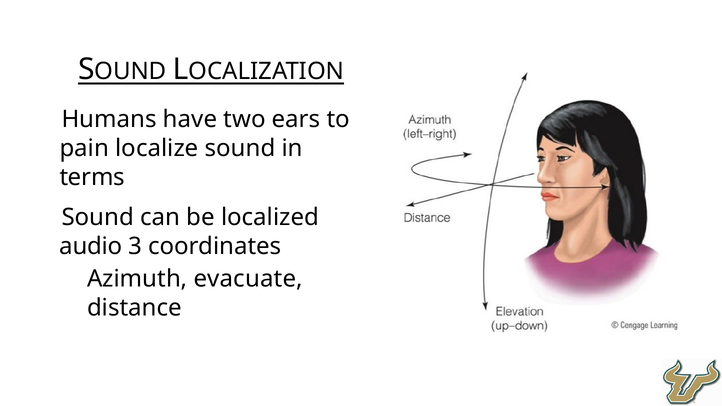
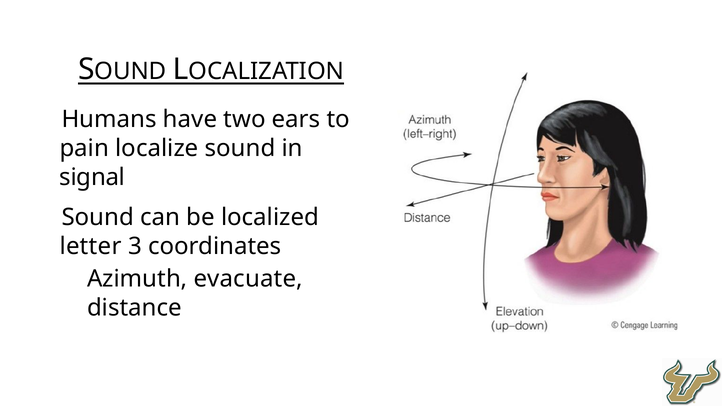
terms: terms -> signal
audio: audio -> letter
